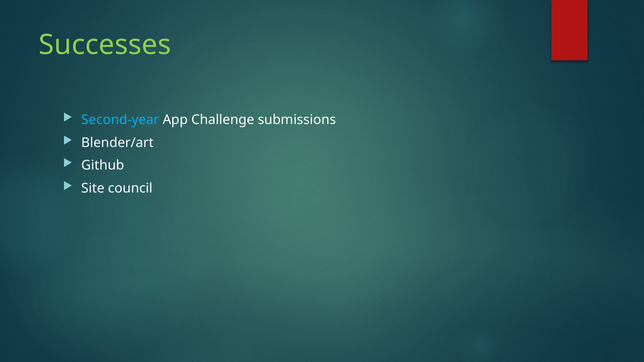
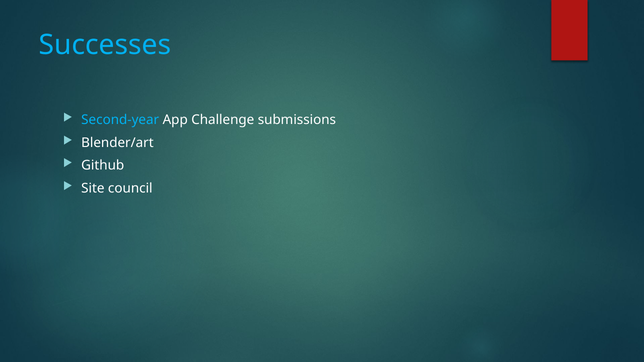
Successes colour: light green -> light blue
